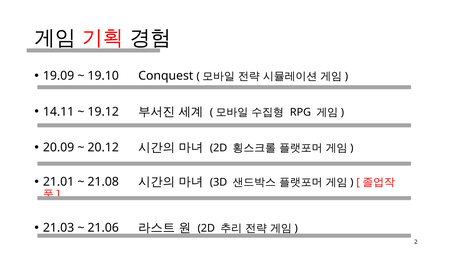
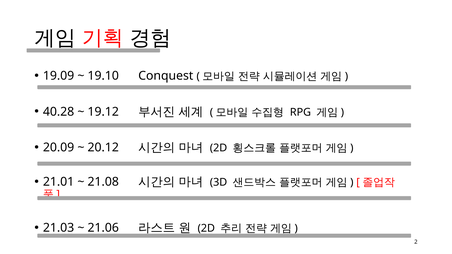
14.11: 14.11 -> 40.28
